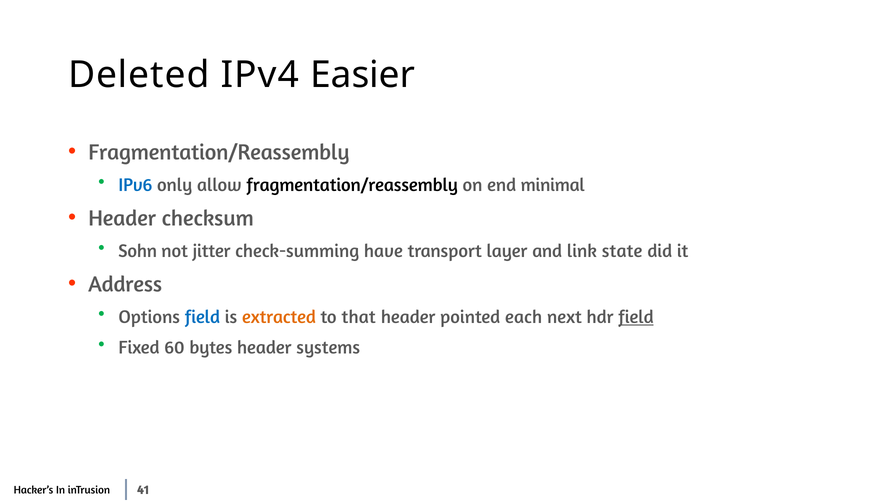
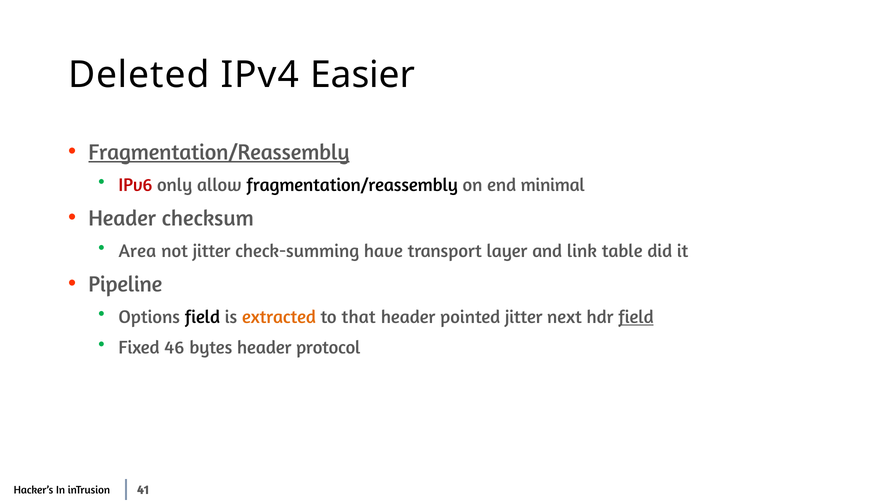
Fragmentation/Reassembly at (219, 152) underline: none -> present
IPv6 colour: blue -> red
Sohn: Sohn -> Area
state: state -> table
Address: Address -> Pipeline
field at (202, 317) colour: blue -> black
pointed each: each -> jitter
60: 60 -> 46
systems: systems -> protocol
